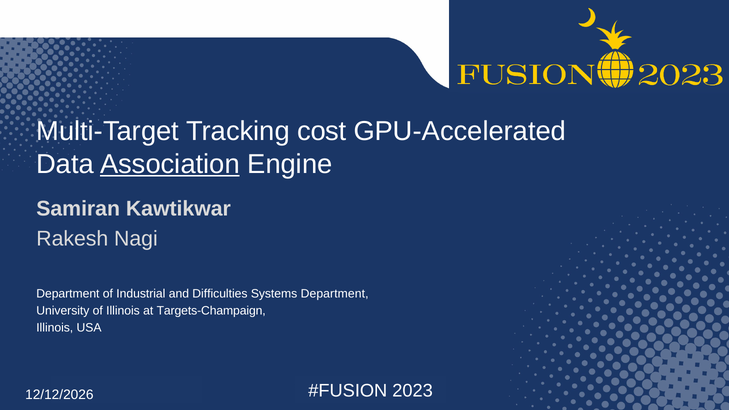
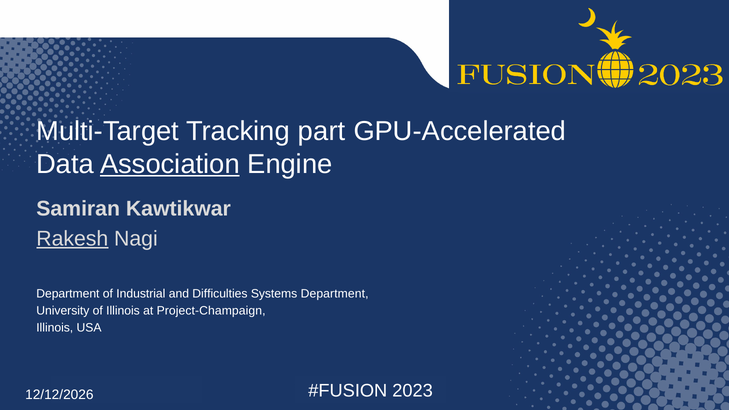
cost: cost -> part
Rakesh underline: none -> present
Targets-Champaign: Targets-Champaign -> Project-Champaign
